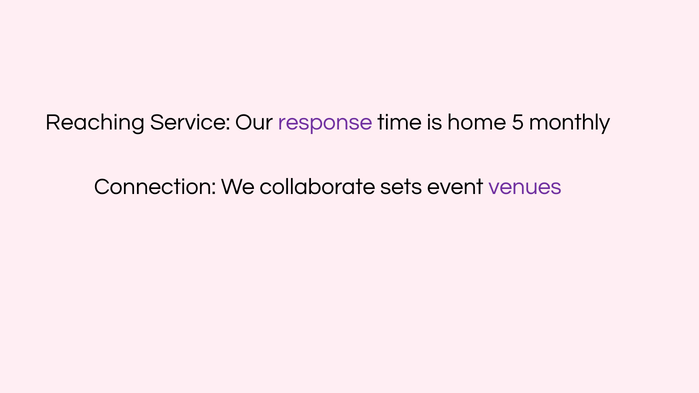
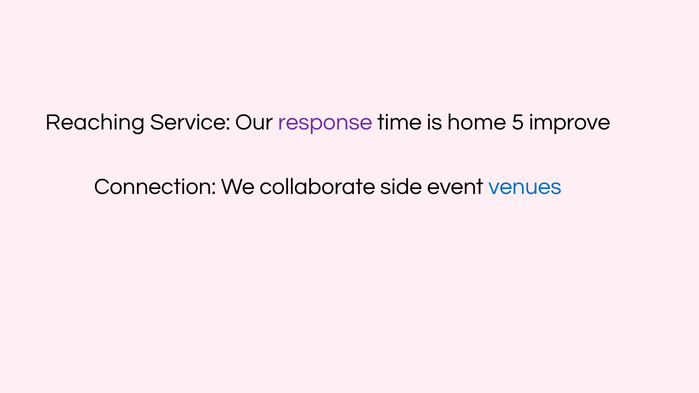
monthly: monthly -> improve
sets: sets -> side
venues colour: purple -> blue
